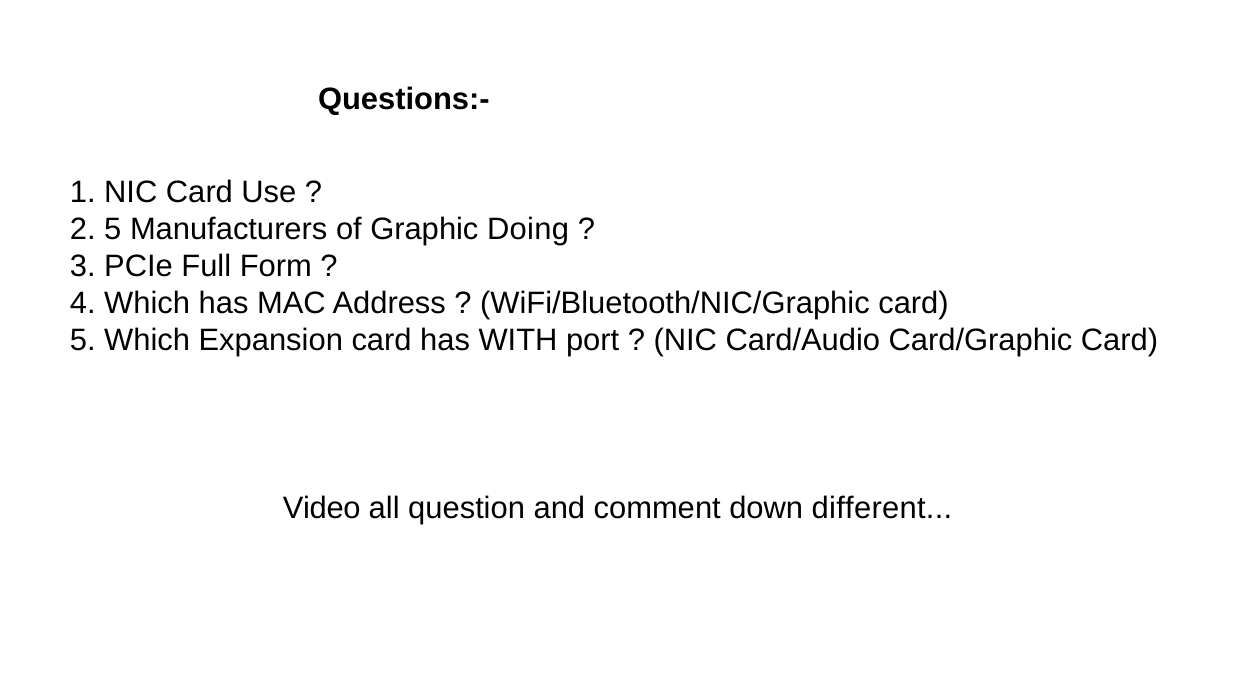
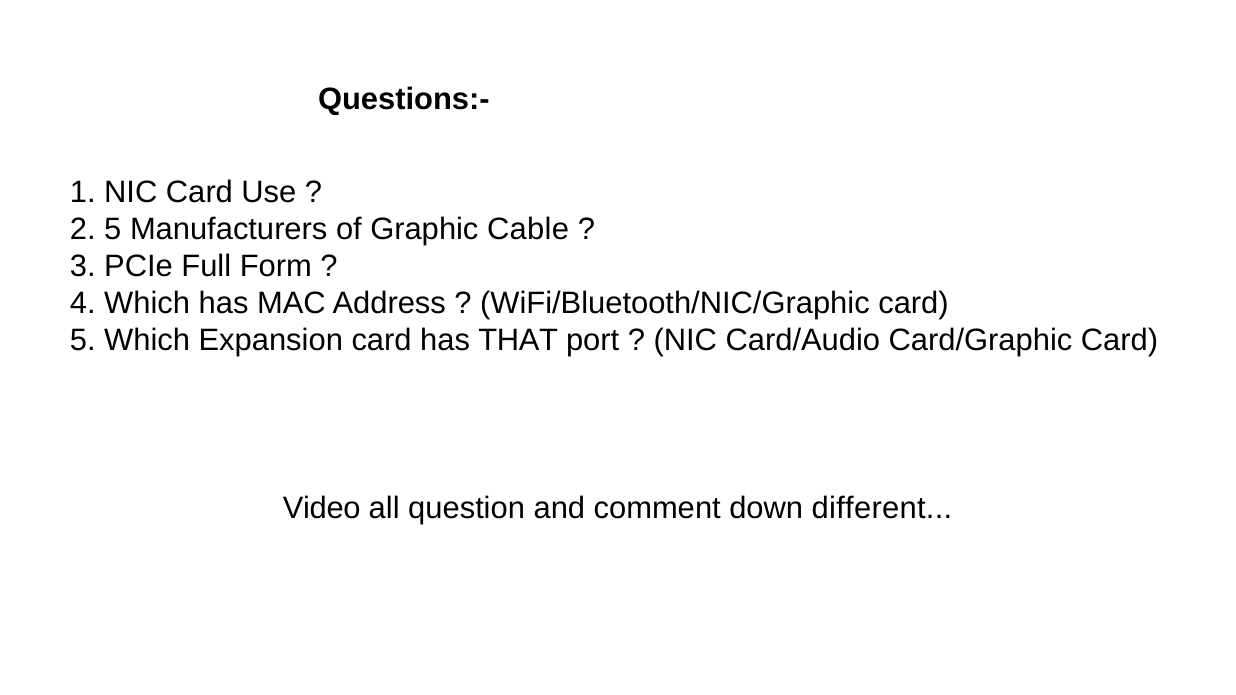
Doing: Doing -> Cable
WITH: WITH -> THAT
